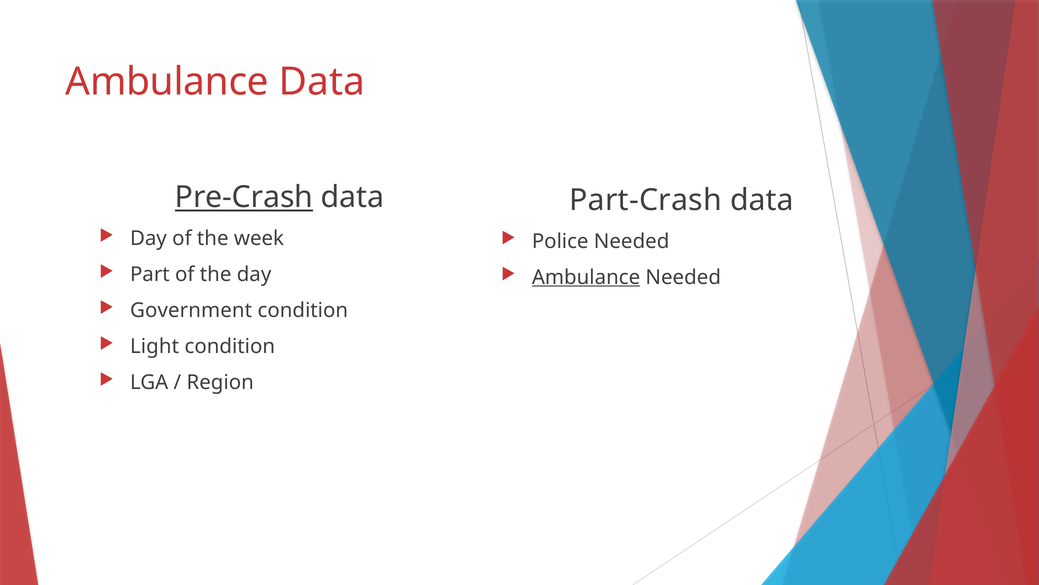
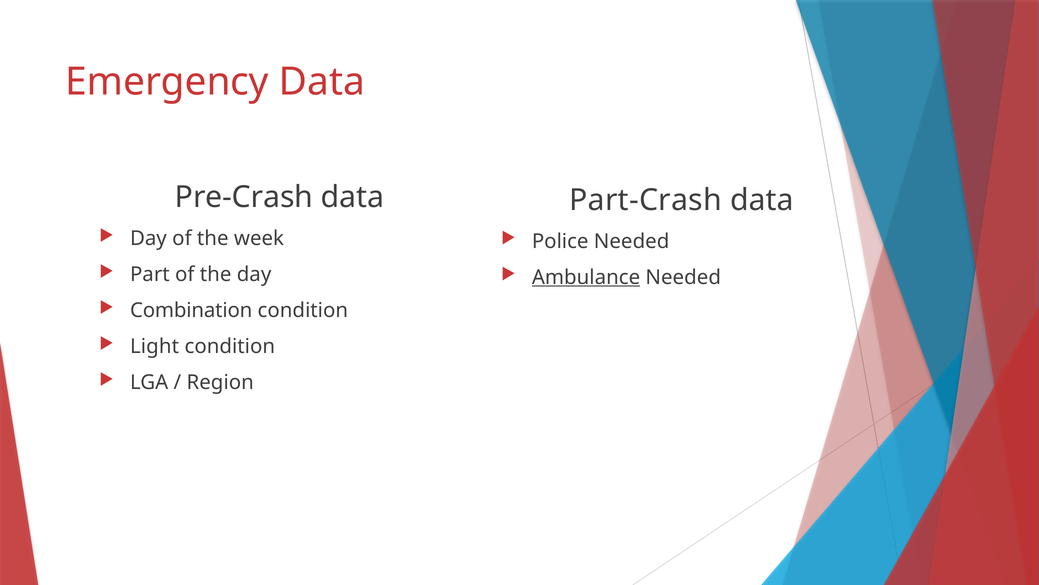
Ambulance at (167, 82): Ambulance -> Emergency
Pre-Crash underline: present -> none
Government: Government -> Combination
